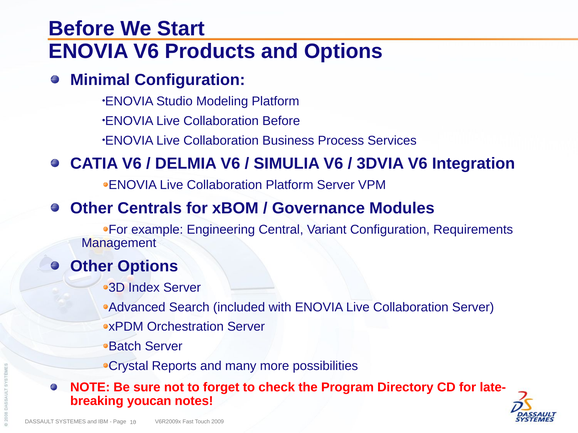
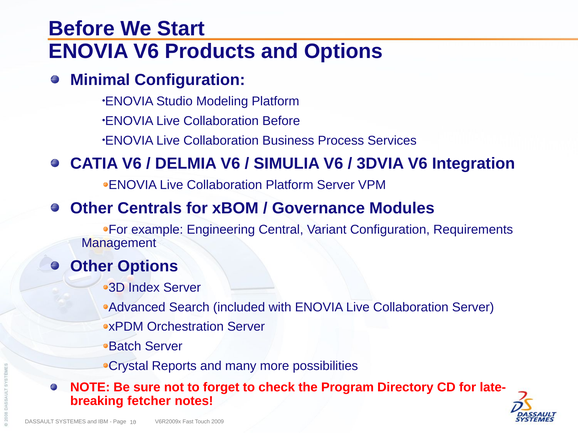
youcan: youcan -> fetcher
